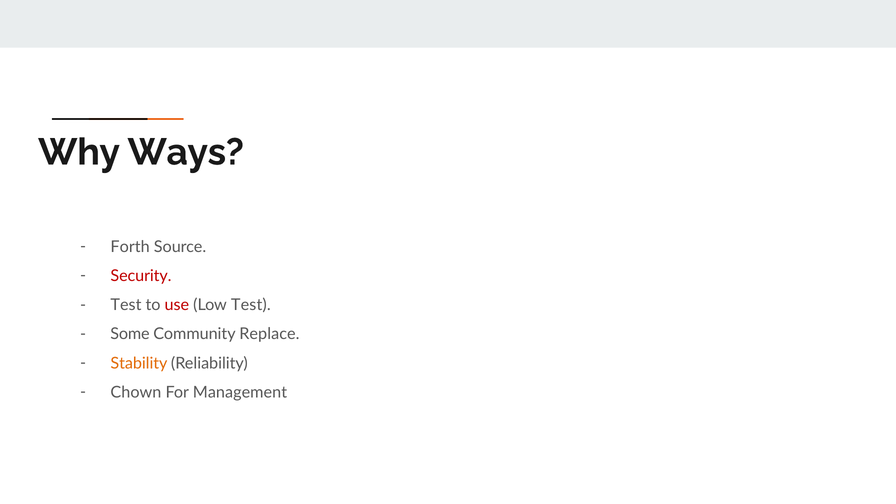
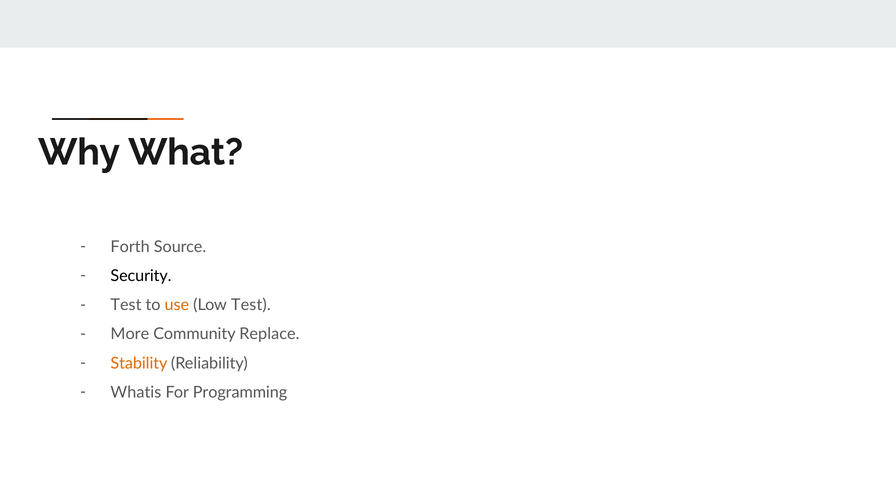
Ways: Ways -> What
Security colour: red -> black
use colour: red -> orange
Some: Some -> More
Chown: Chown -> Whatis
Management: Management -> Programming
